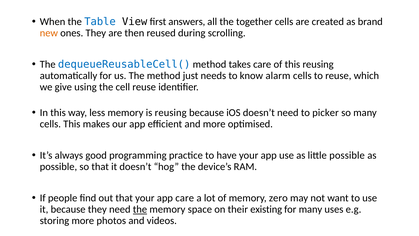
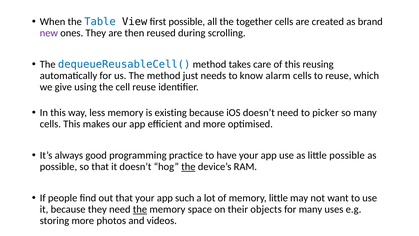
first answers: answers -> possible
new colour: orange -> purple
is reusing: reusing -> existing
the at (188, 166) underline: none -> present
app care: care -> such
memory zero: zero -> little
existing: existing -> objects
